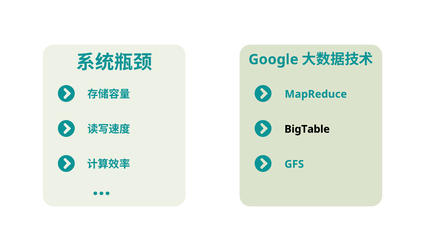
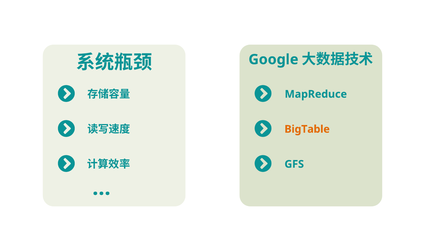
BigTable colour: black -> orange
